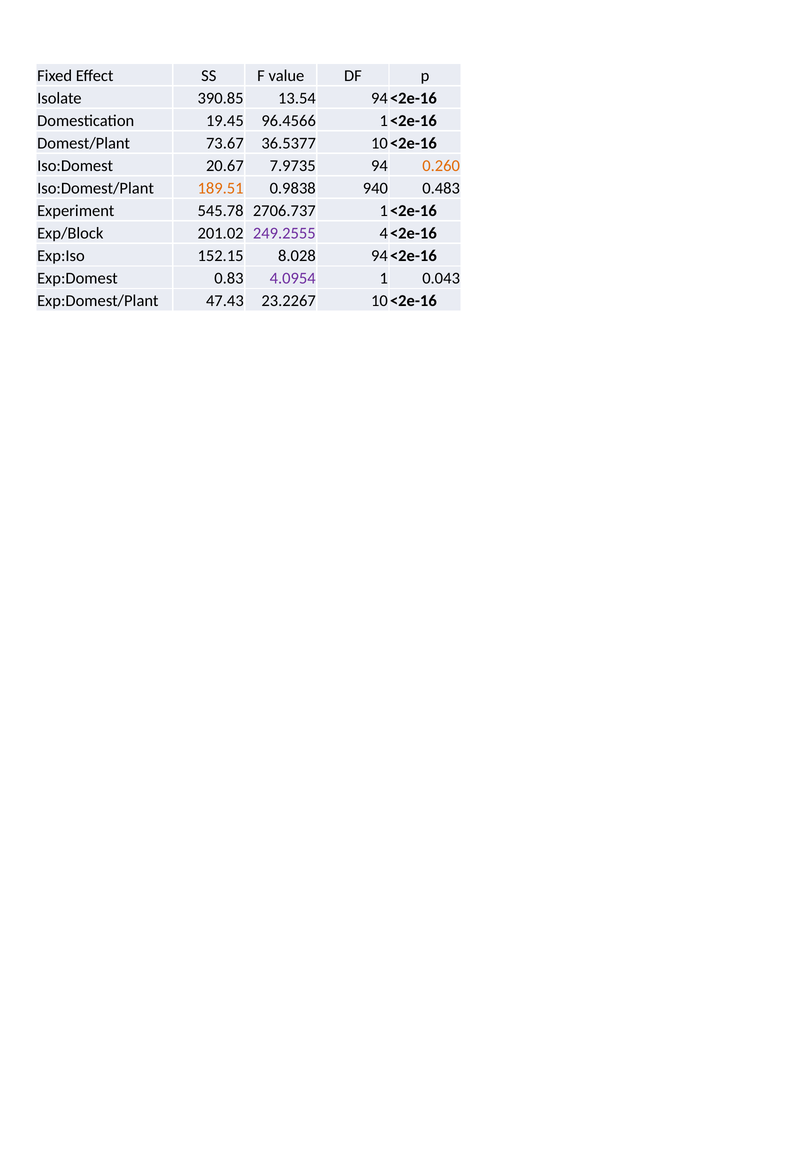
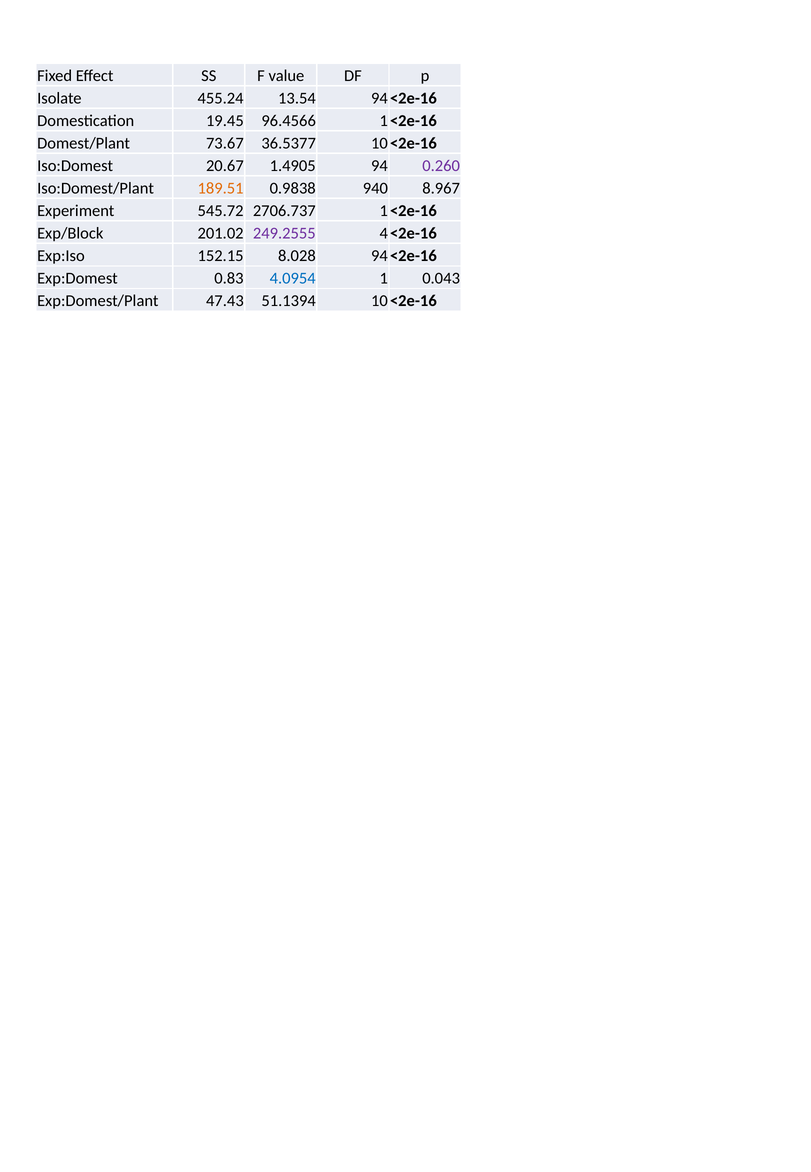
390.85: 390.85 -> 455.24
7.9735: 7.9735 -> 1.4905
0.260 colour: orange -> purple
0.483: 0.483 -> 8.967
545.78: 545.78 -> 545.72
4.0954 colour: purple -> blue
23.2267: 23.2267 -> 51.1394
